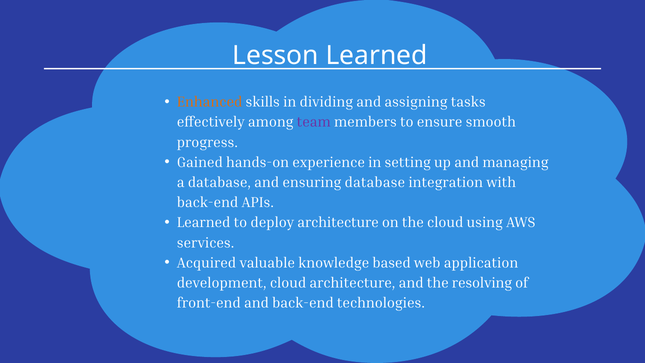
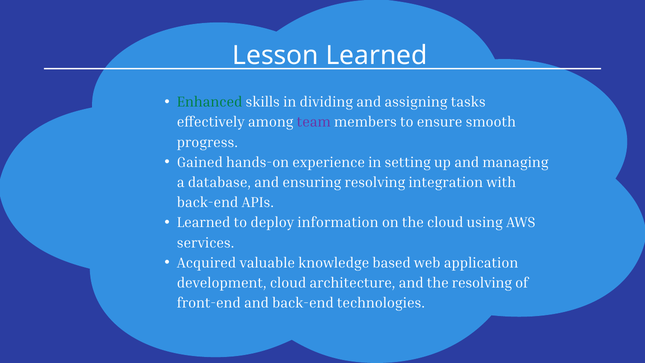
Enhanced colour: orange -> green
ensuring database: database -> resolving
deploy architecture: architecture -> information
